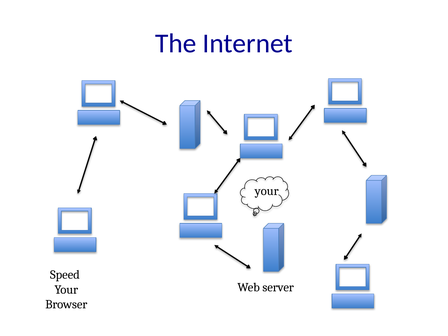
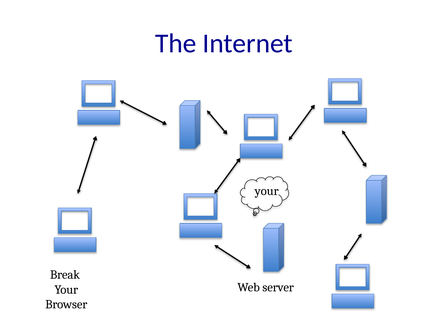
Speed: Speed -> Break
